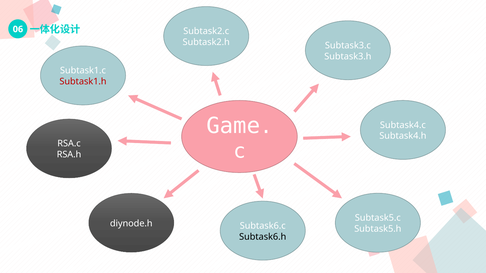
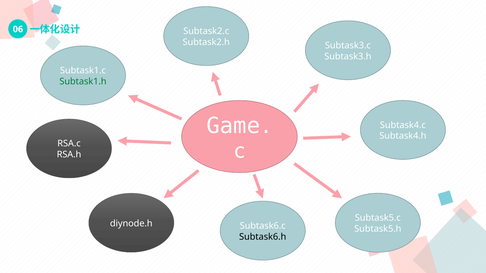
Subtask1.h colour: red -> green
